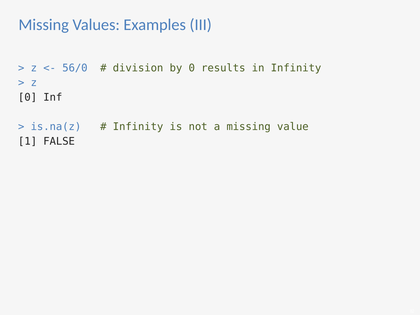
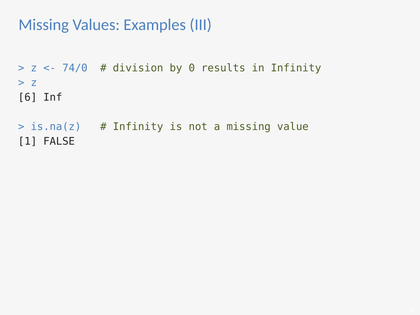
56/0: 56/0 -> 74/0
0 at (28, 97): 0 -> 6
